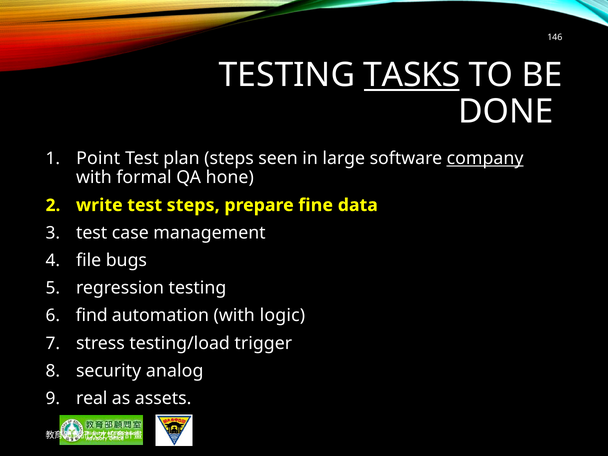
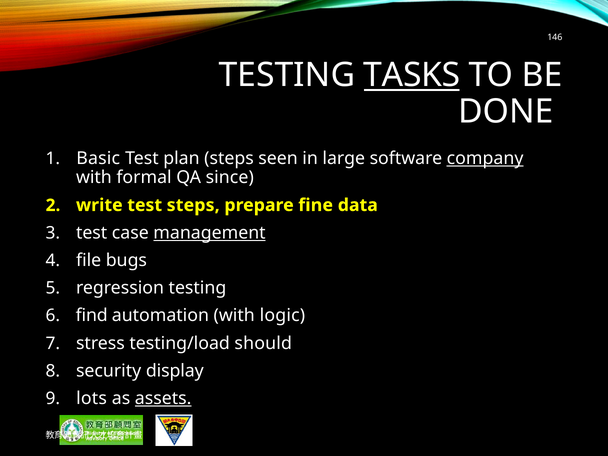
Point: Point -> Basic
hone: hone -> since
management underline: none -> present
trigger: trigger -> should
analog: analog -> display
real: real -> lots
assets underline: none -> present
